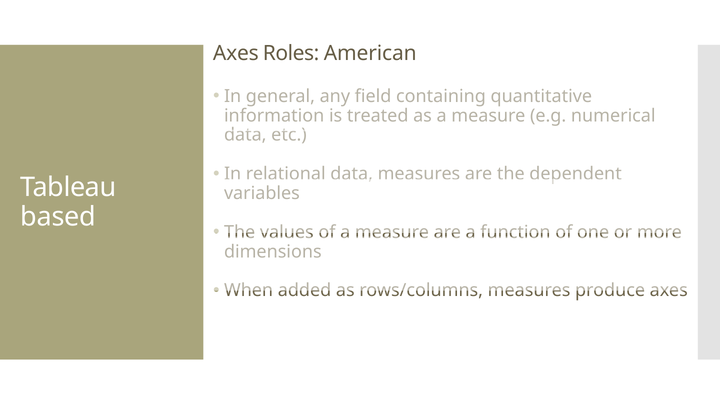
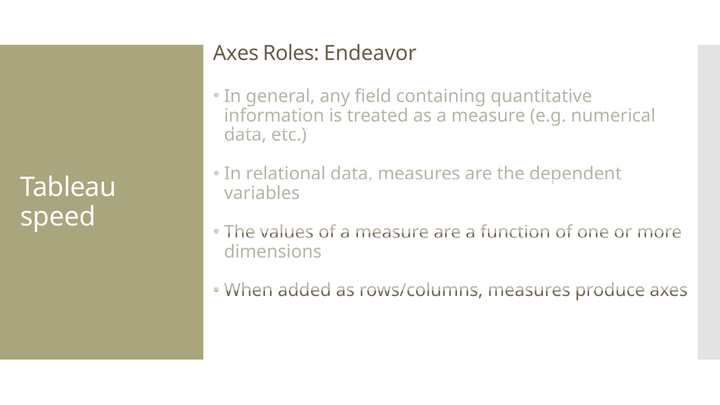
American: American -> Endeavor
based: based -> speed
